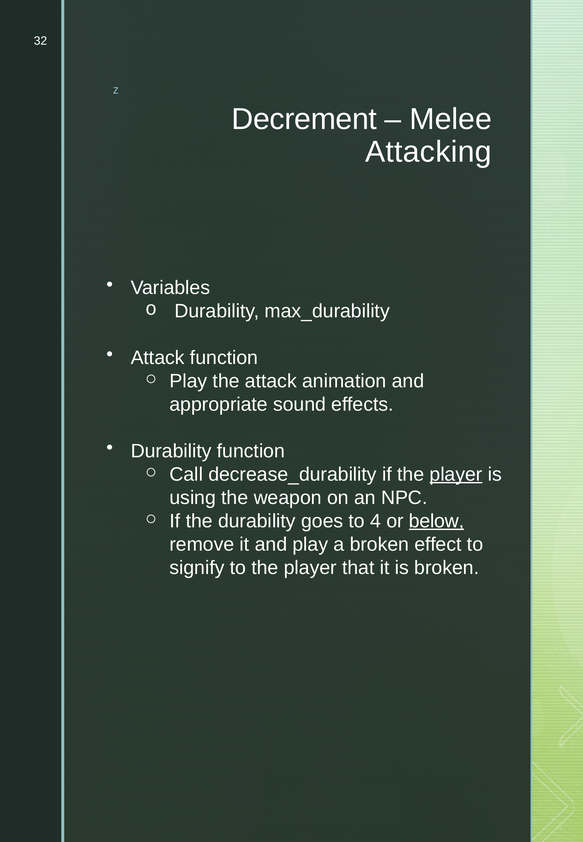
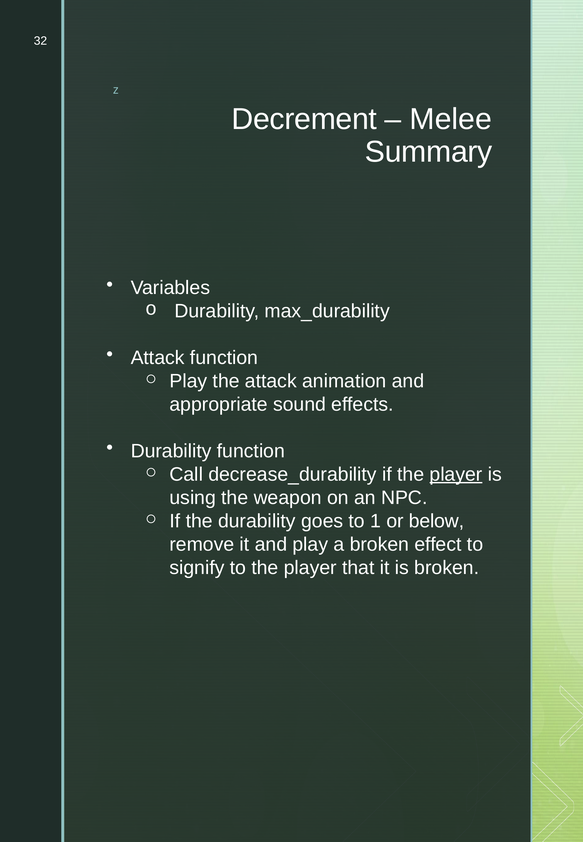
Attacking: Attacking -> Summary
4: 4 -> 1
below underline: present -> none
